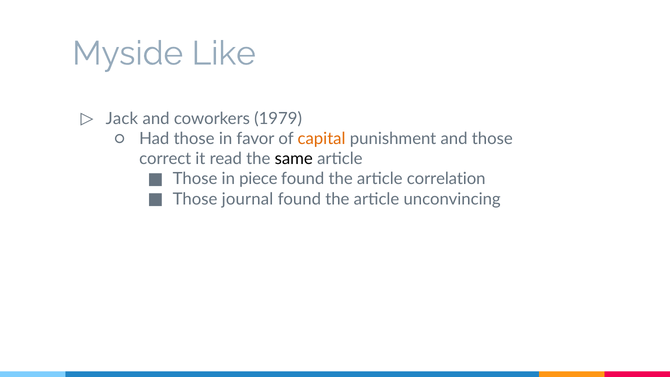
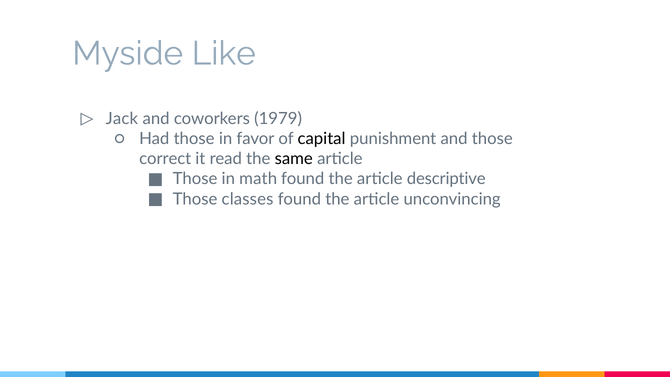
capital colour: orange -> black
piece: piece -> math
correlation: correlation -> descriptive
journal: journal -> classes
